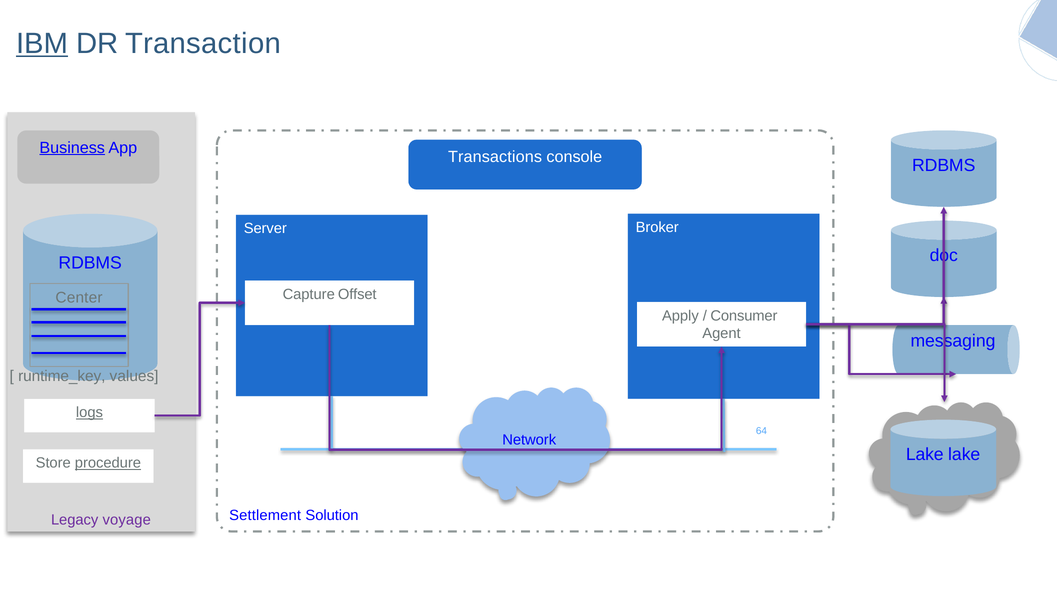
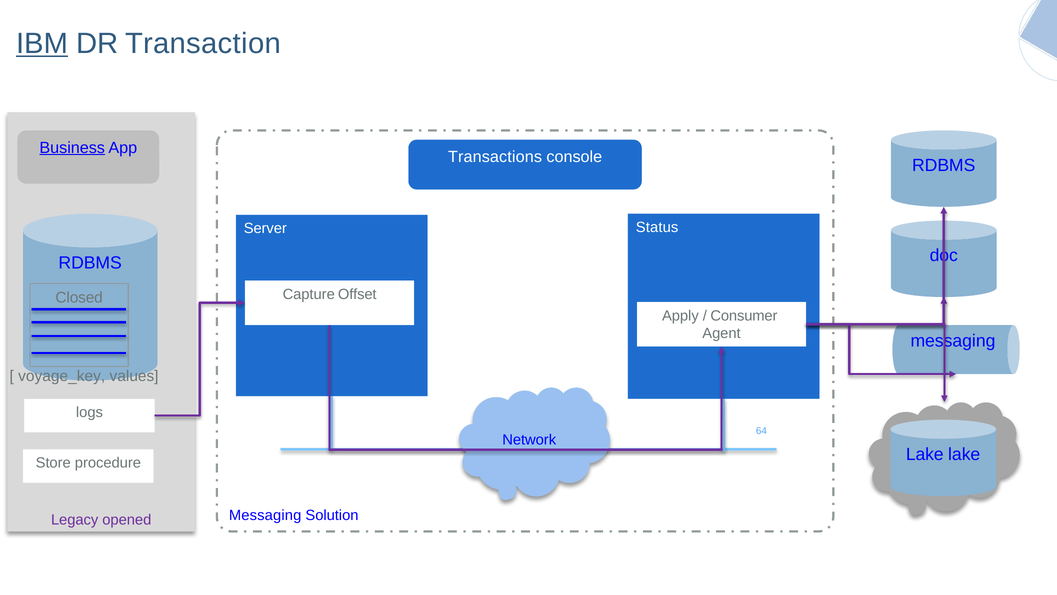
Broker: Broker -> Status
Center: Center -> Closed
runtime_key: runtime_key -> voyage_key
logs underline: present -> none
procedure underline: present -> none
Settlement at (265, 515): Settlement -> Messaging
voyage: voyage -> opened
